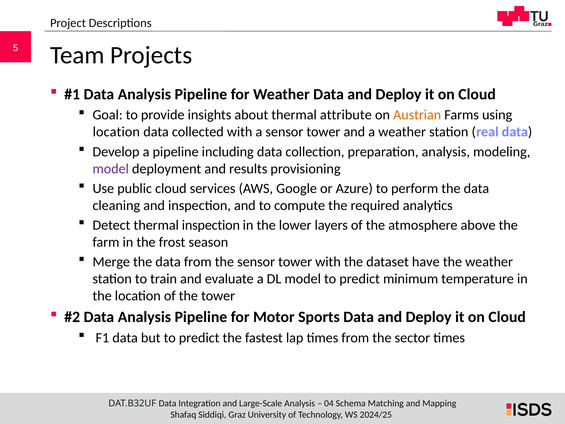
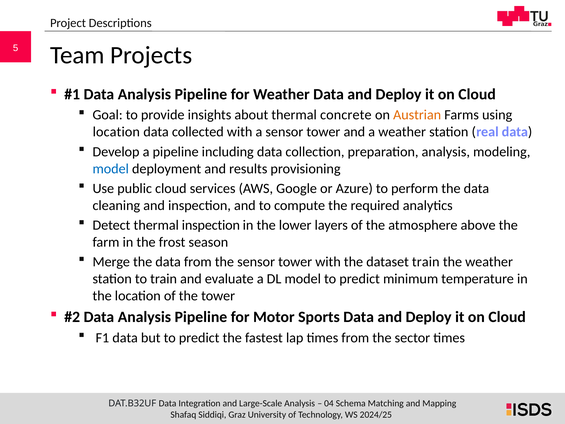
attribute: attribute -> concrete
model at (111, 169) colour: purple -> blue
dataset have: have -> train
